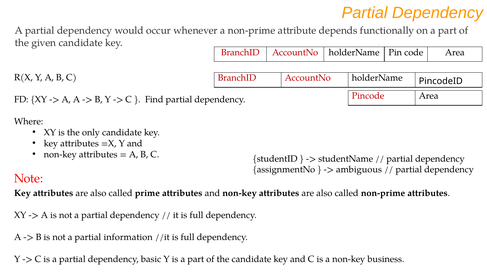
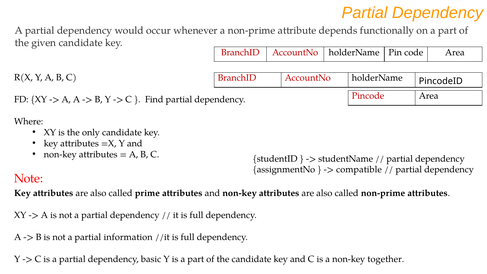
ambiguous: ambiguous -> compatible
business: business -> together
